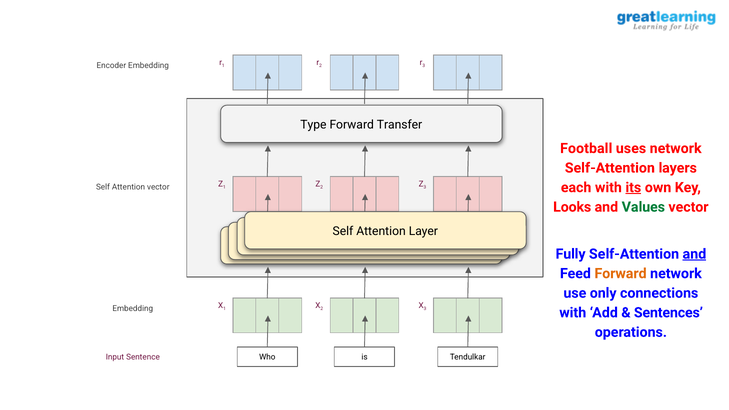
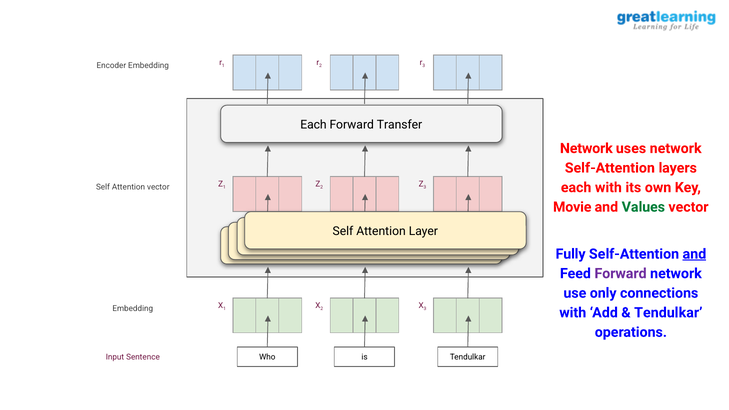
Type at (313, 125): Type -> Each
Football at (586, 148): Football -> Network
its underline: present -> none
Looks: Looks -> Movie
Forward at (621, 274) colour: orange -> purple
Sentences at (668, 313): Sentences -> Tendulkar
